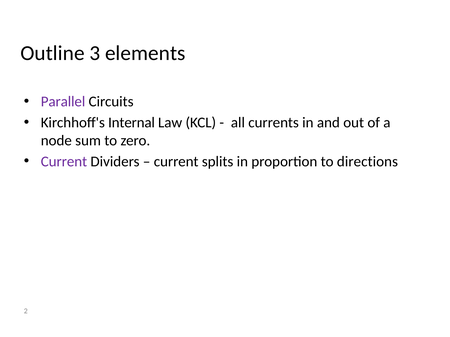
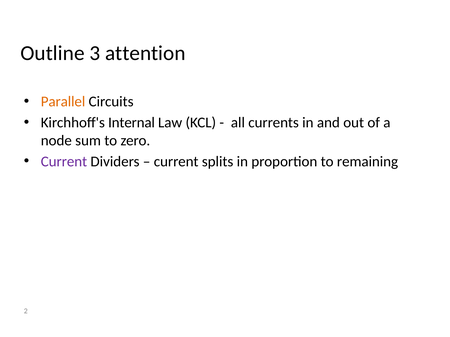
elements: elements -> attention
Parallel colour: purple -> orange
directions: directions -> remaining
